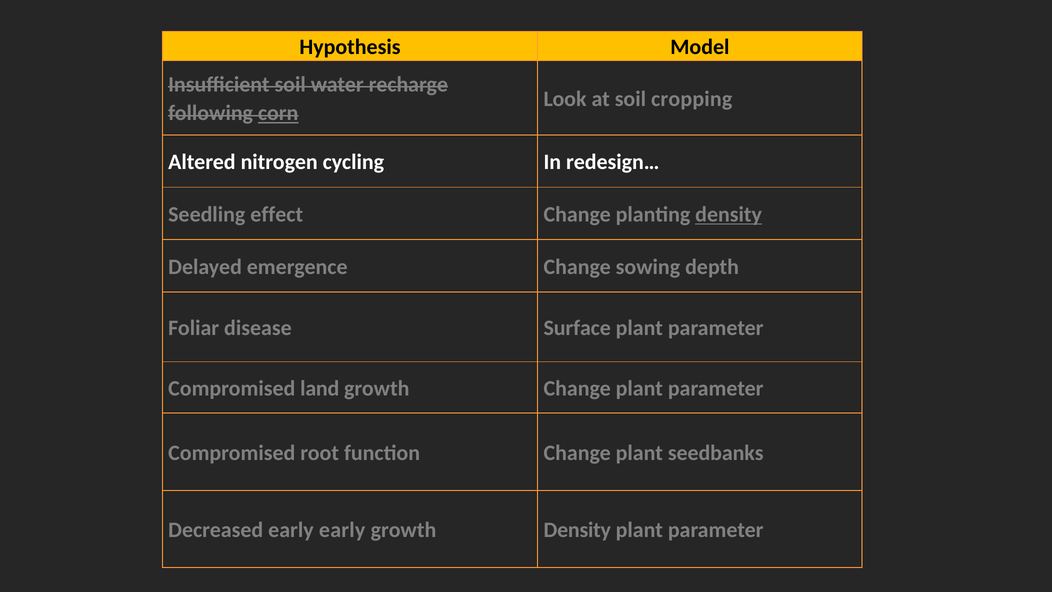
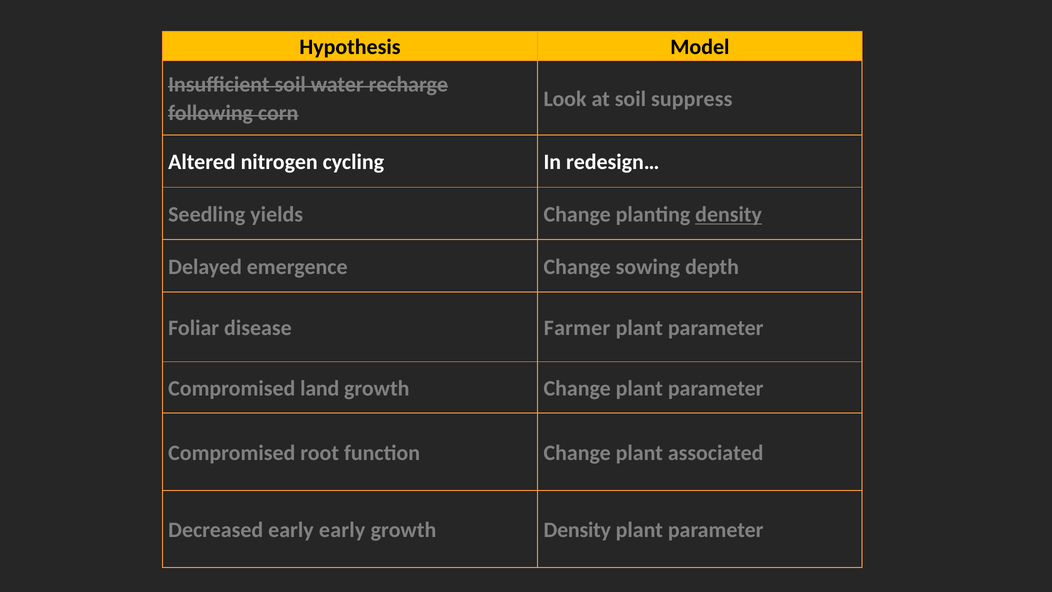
cropping: cropping -> suppress
corn underline: present -> none
effect: effect -> yields
Surface: Surface -> Farmer
seedbanks: seedbanks -> associated
